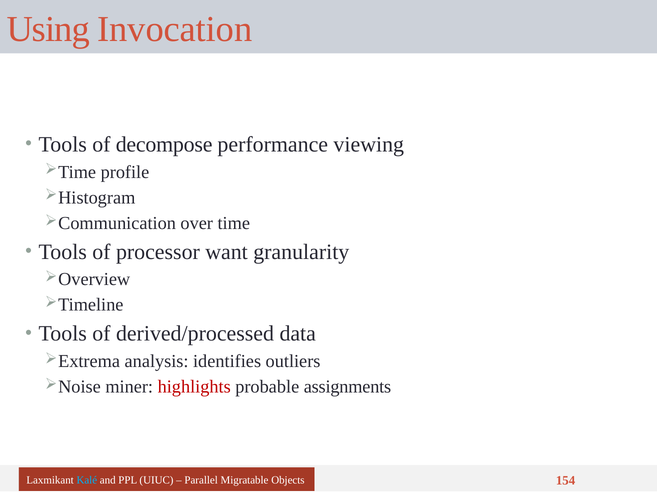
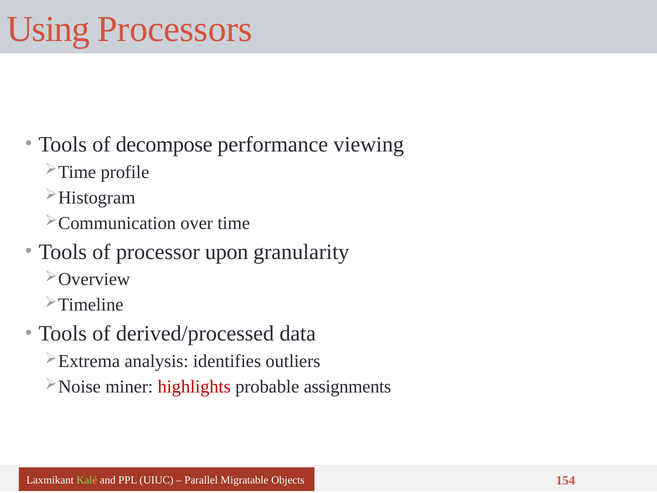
Invocation: Invocation -> Processors
want: want -> upon
Kalé colour: light blue -> light green
